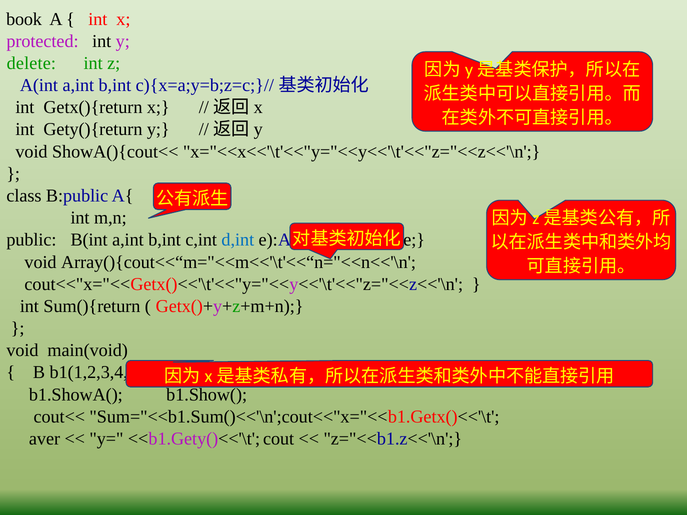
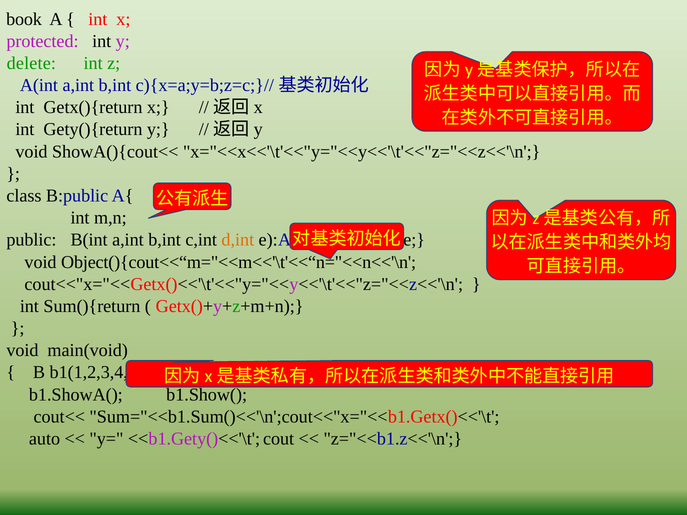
d,int colour: blue -> orange
Array(){cout<<“m="<<m<<'\t'<<“n="<<n<<'\n: Array(){cout<<“m="<<m<<'\t'<<“n="<<n<<'\n -> Object(){cout<<“m="<<m<<'\t'<<“n="<<n<<'\n
aver: aver -> auto
